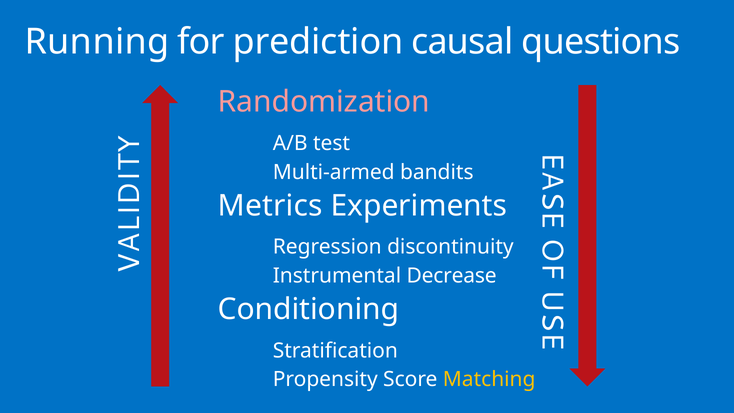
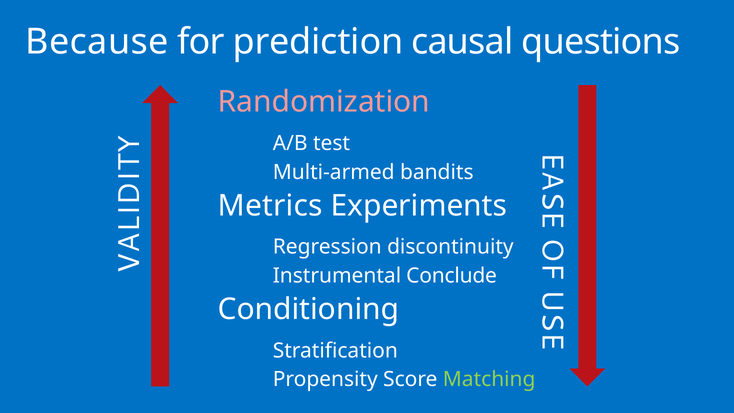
Running: Running -> Because
Decrease: Decrease -> Conclude
Matching colour: yellow -> light green
